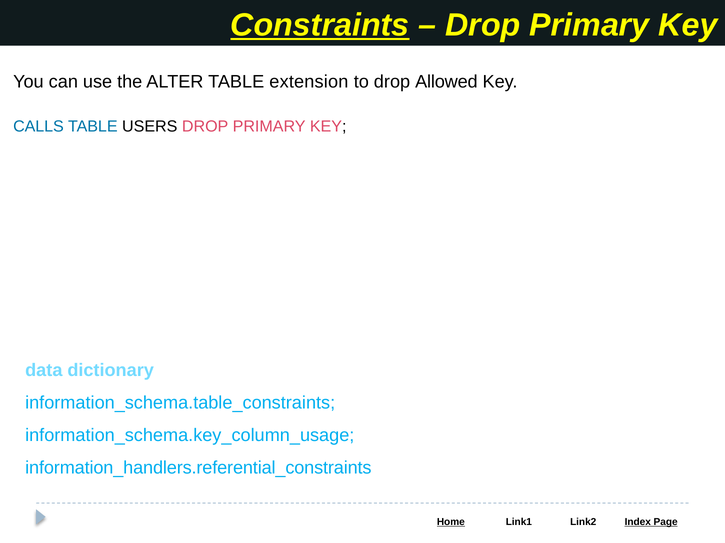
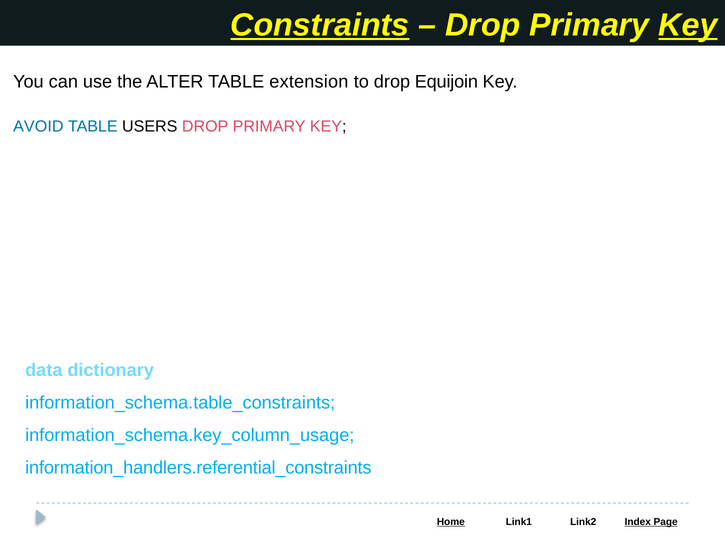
Key at (688, 25) underline: none -> present
Allowed: Allowed -> Equijoin
CALLS: CALLS -> AVOID
